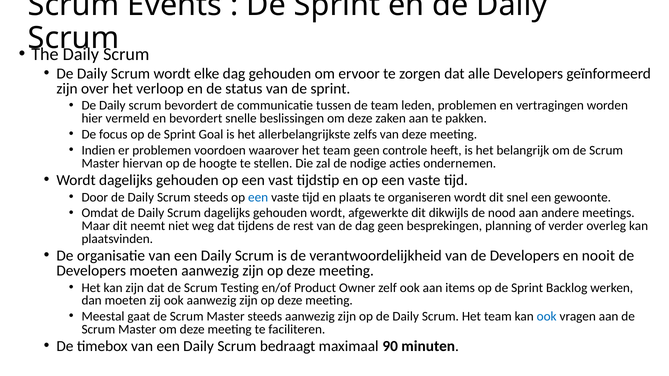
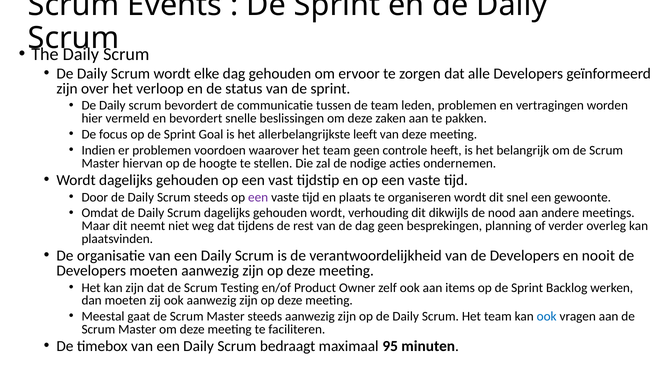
zelfs: zelfs -> leeft
een at (258, 197) colour: blue -> purple
afgewerkte: afgewerkte -> verhouding
90: 90 -> 95
